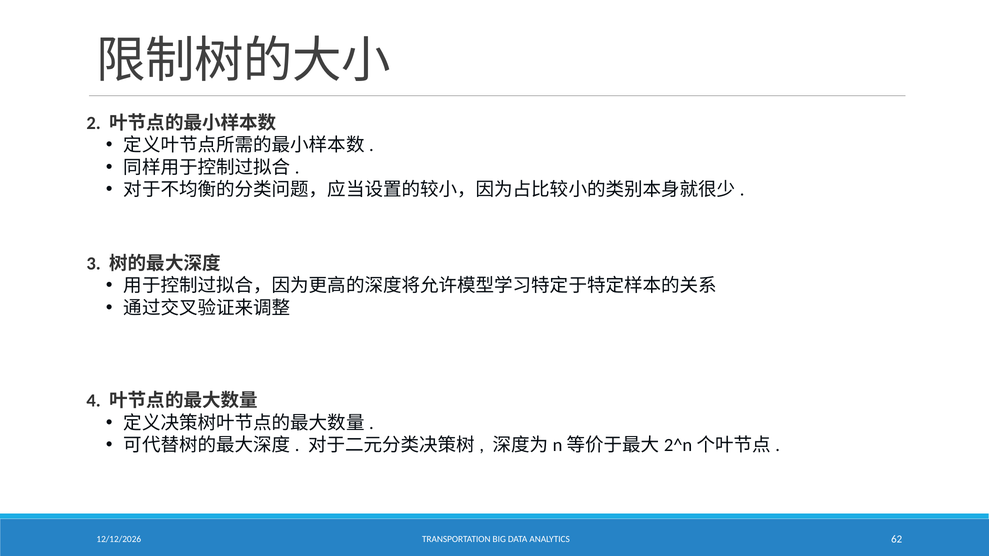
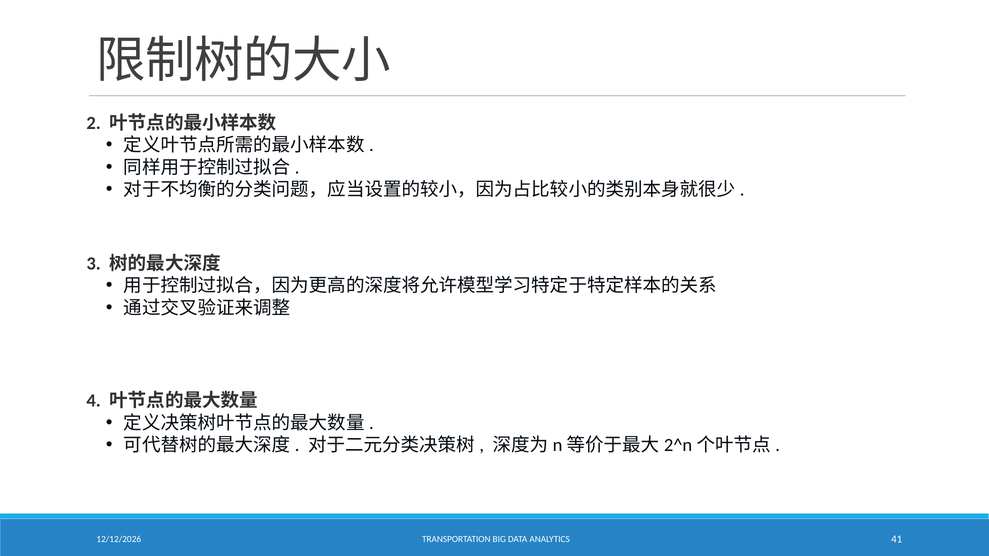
62: 62 -> 41
